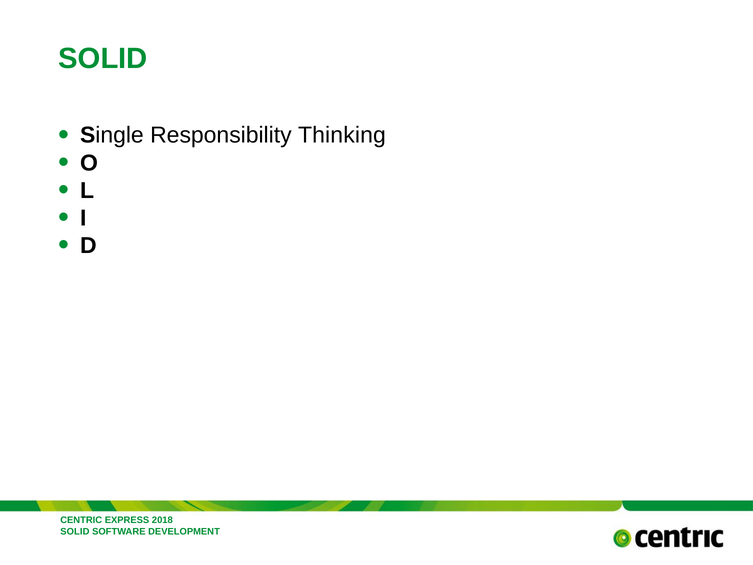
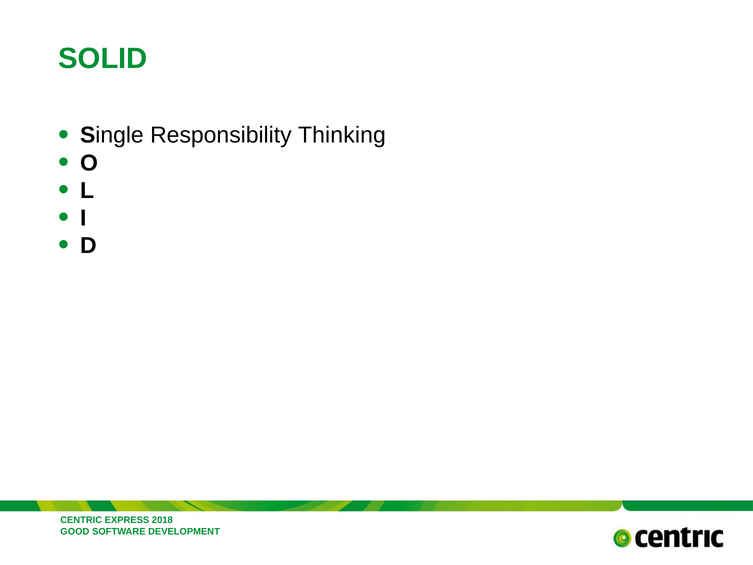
SOLID at (75, 531): SOLID -> GOOD
